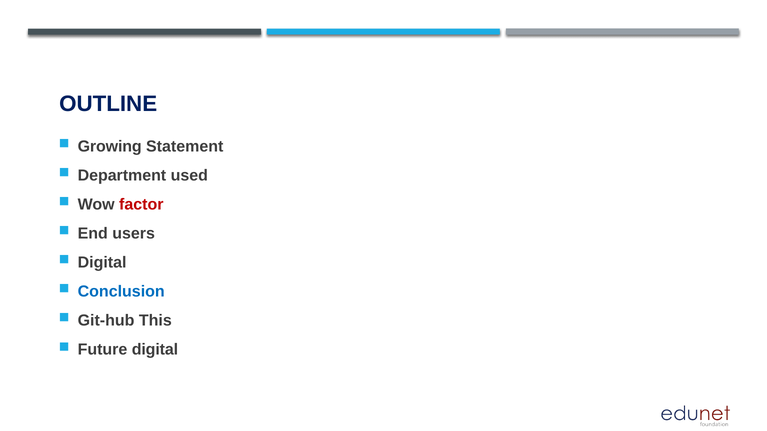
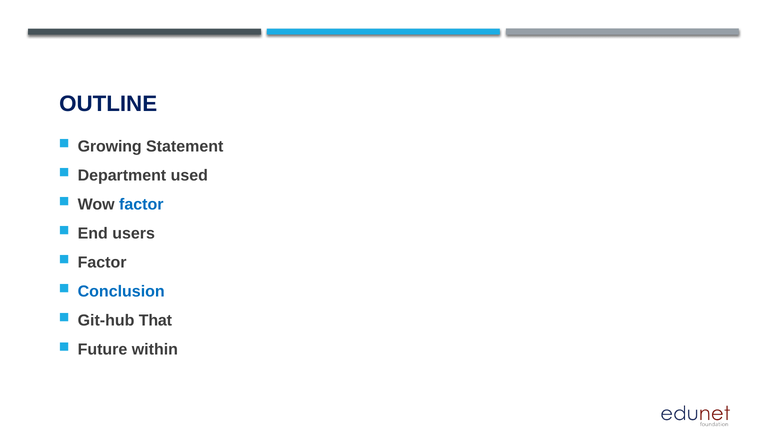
factor at (141, 205) colour: red -> blue
Digital at (102, 263): Digital -> Factor
This: This -> That
Future digital: digital -> within
